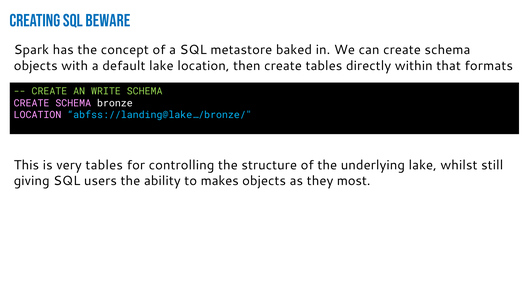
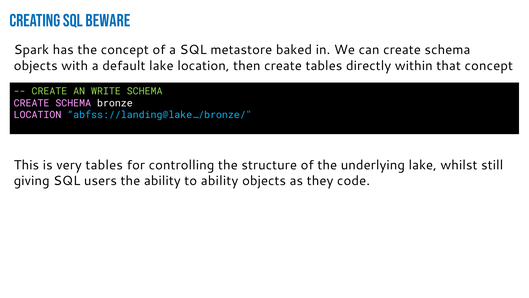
that formats: formats -> concept
to makes: makes -> ability
most: most -> code
